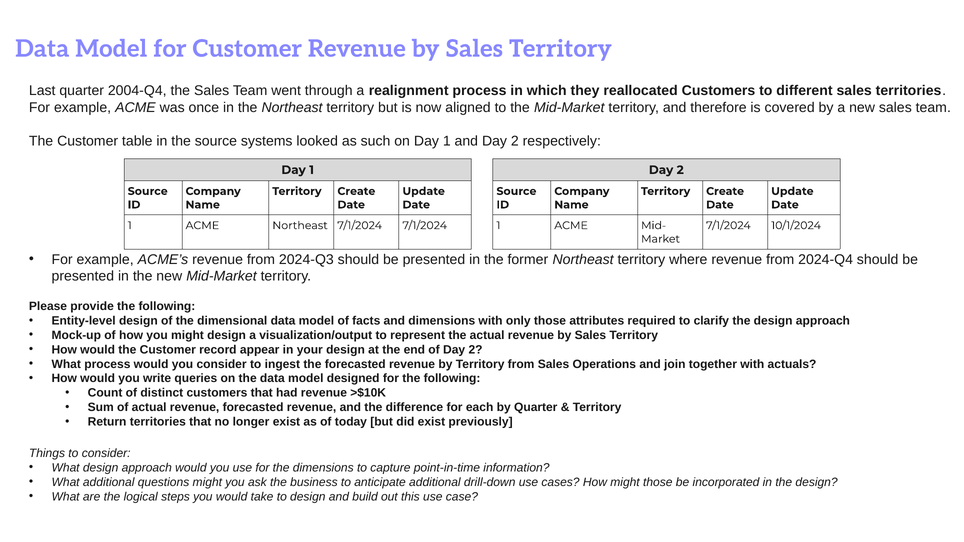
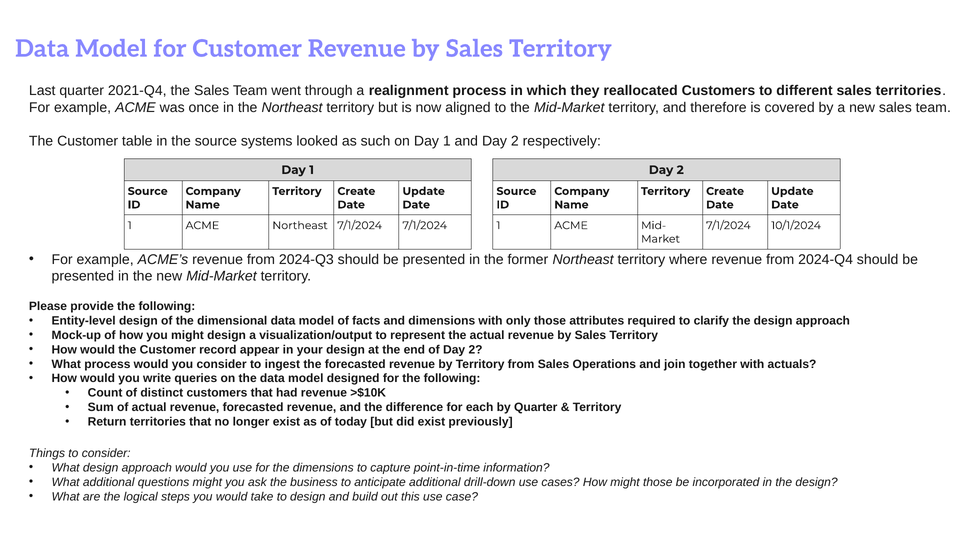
2004-Q4: 2004-Q4 -> 2021-Q4
